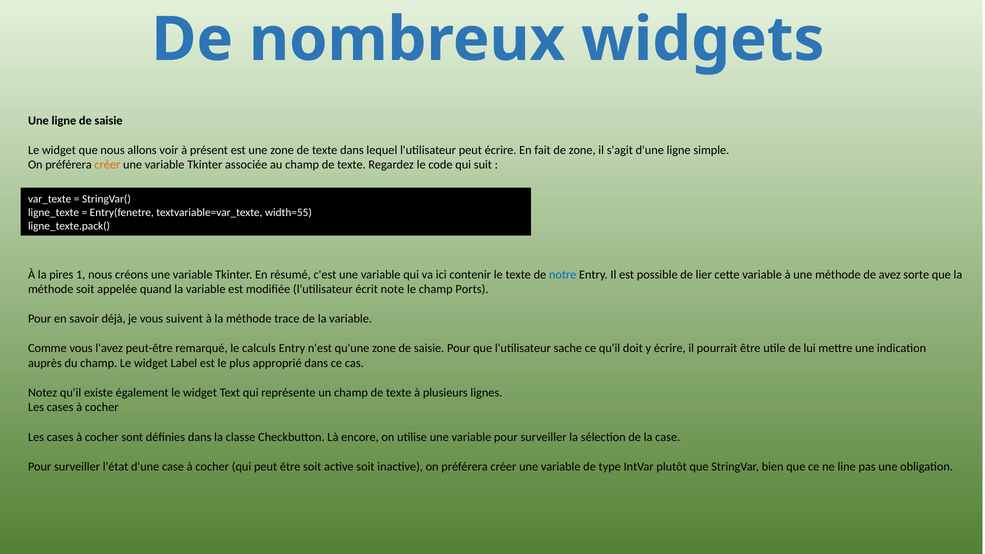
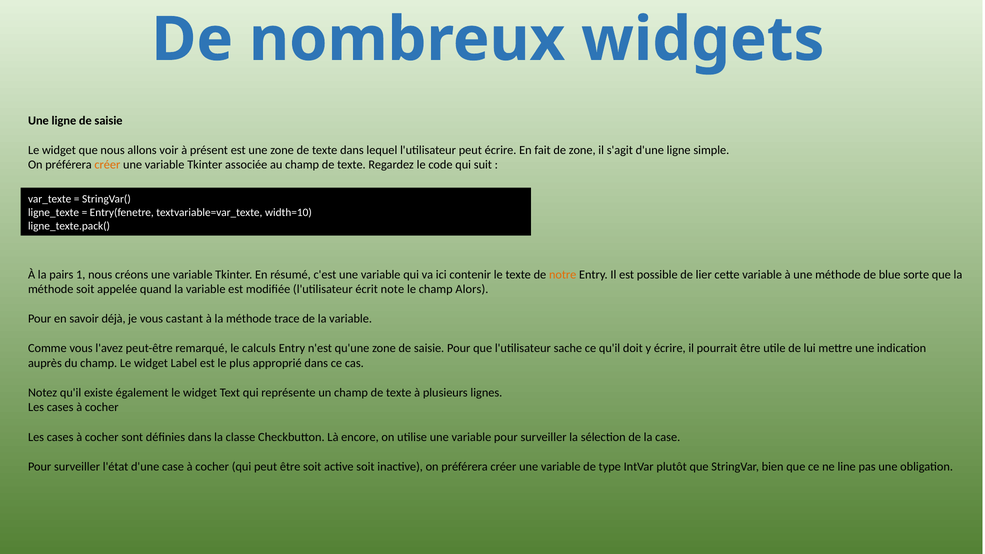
width=55: width=55 -> width=10
pires: pires -> pairs
notre colour: blue -> orange
avez: avez -> blue
Ports: Ports -> Alors
suivent: suivent -> castant
